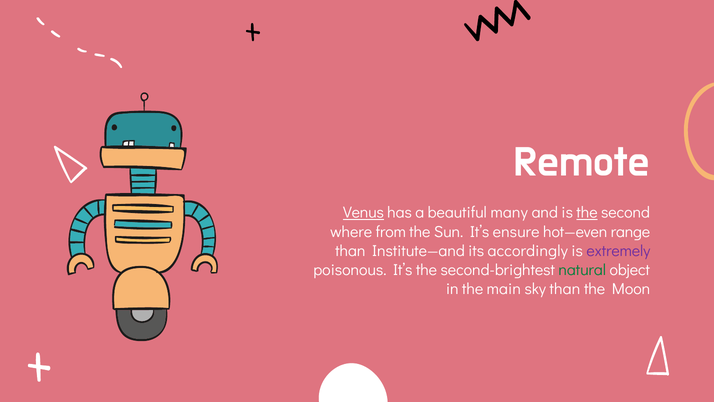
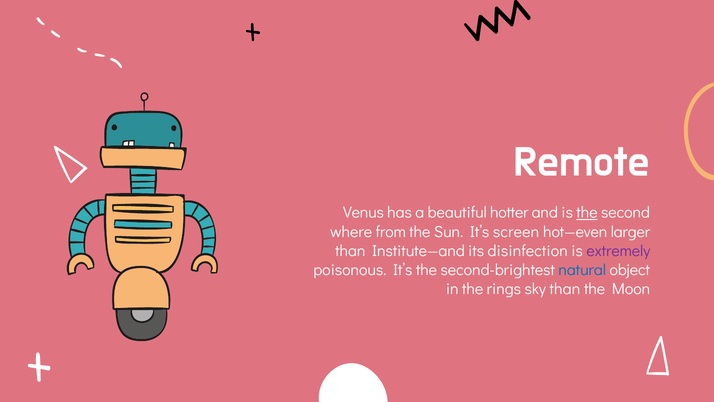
Venus underline: present -> none
many: many -> hotter
ensure: ensure -> screen
range: range -> larger
accordingly: accordingly -> disinfection
natural colour: green -> blue
main: main -> rings
